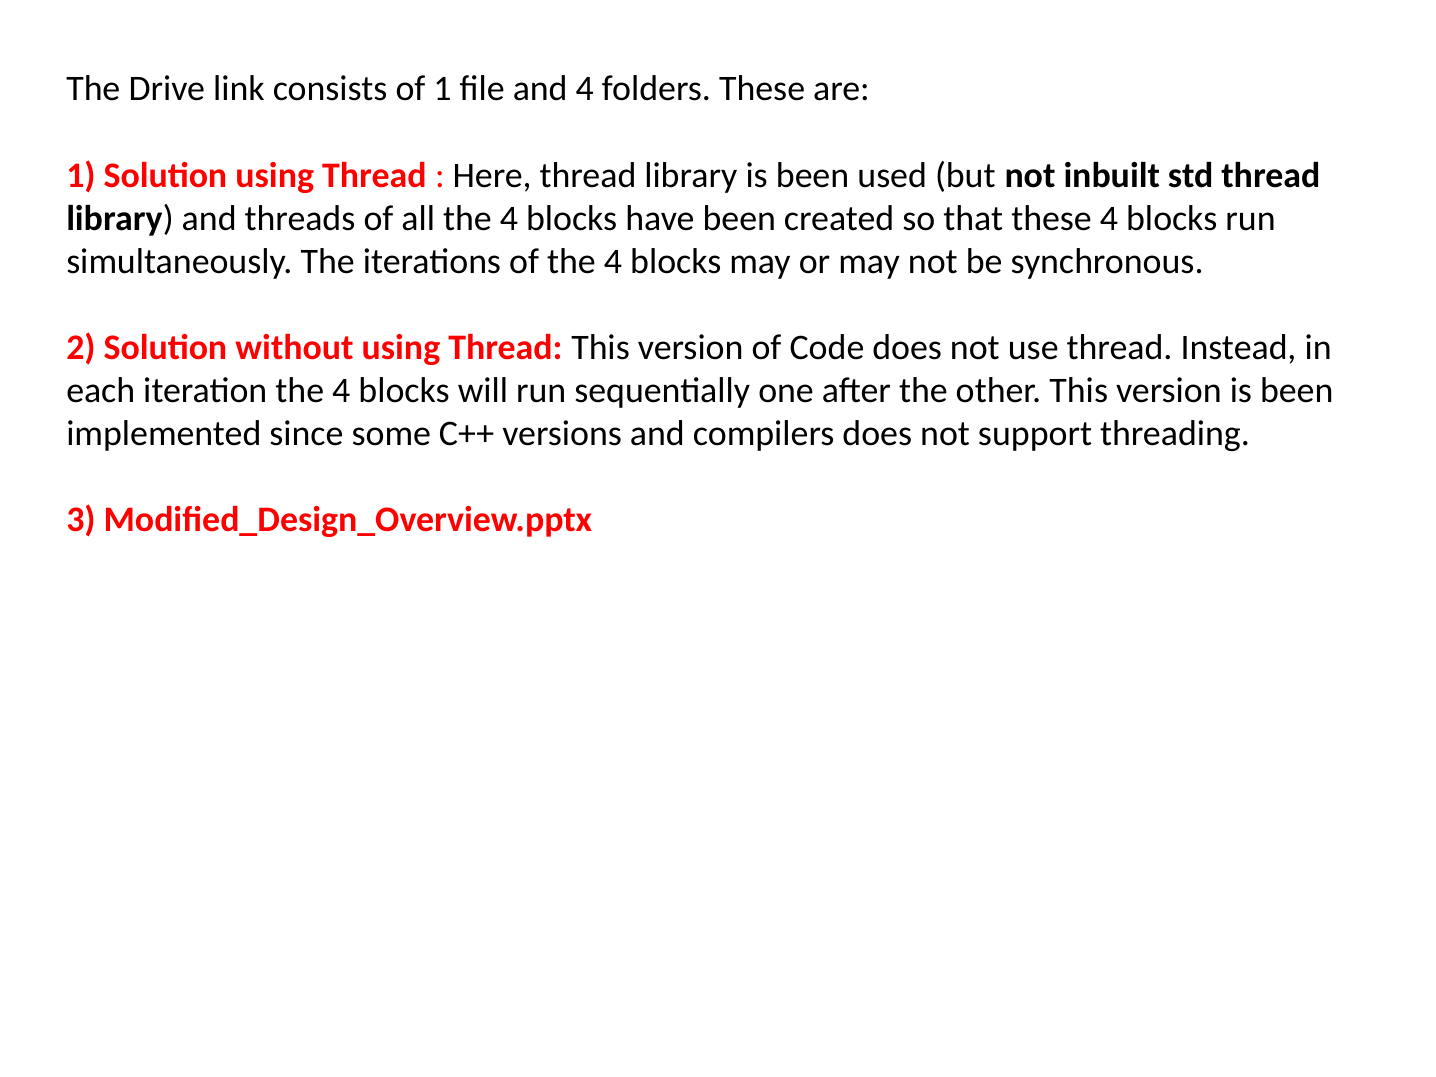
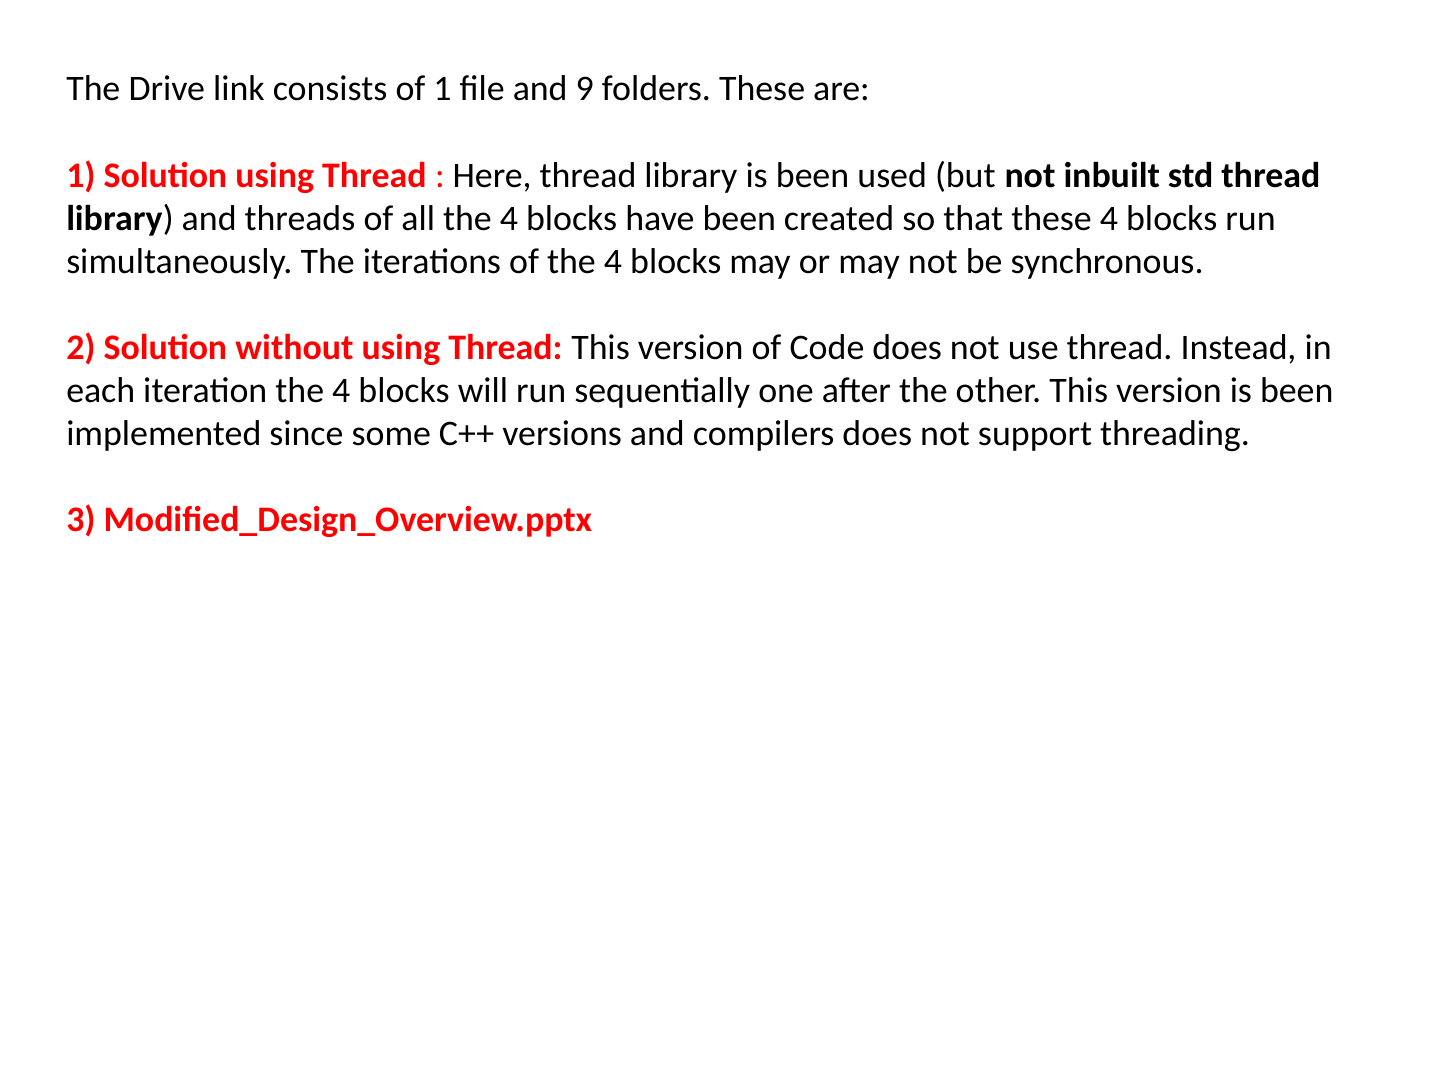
and 4: 4 -> 9
